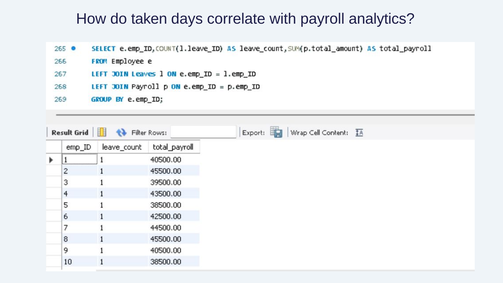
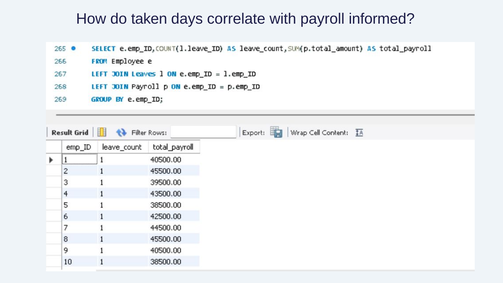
analytics: analytics -> informed
